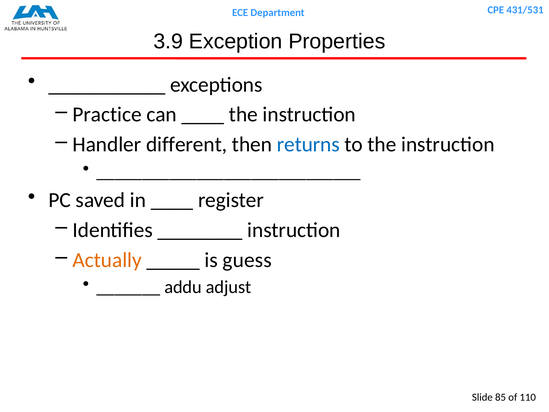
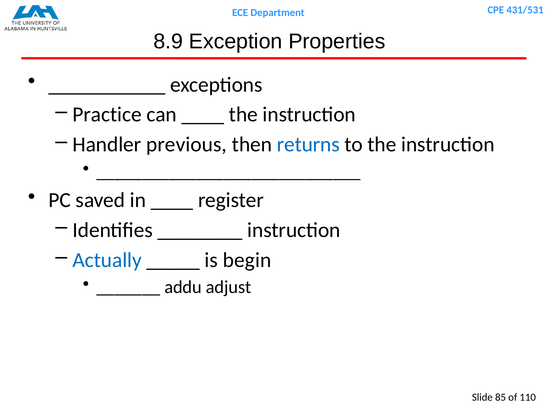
3.9: 3.9 -> 8.9
different: different -> previous
Actually colour: orange -> blue
guess: guess -> begin
